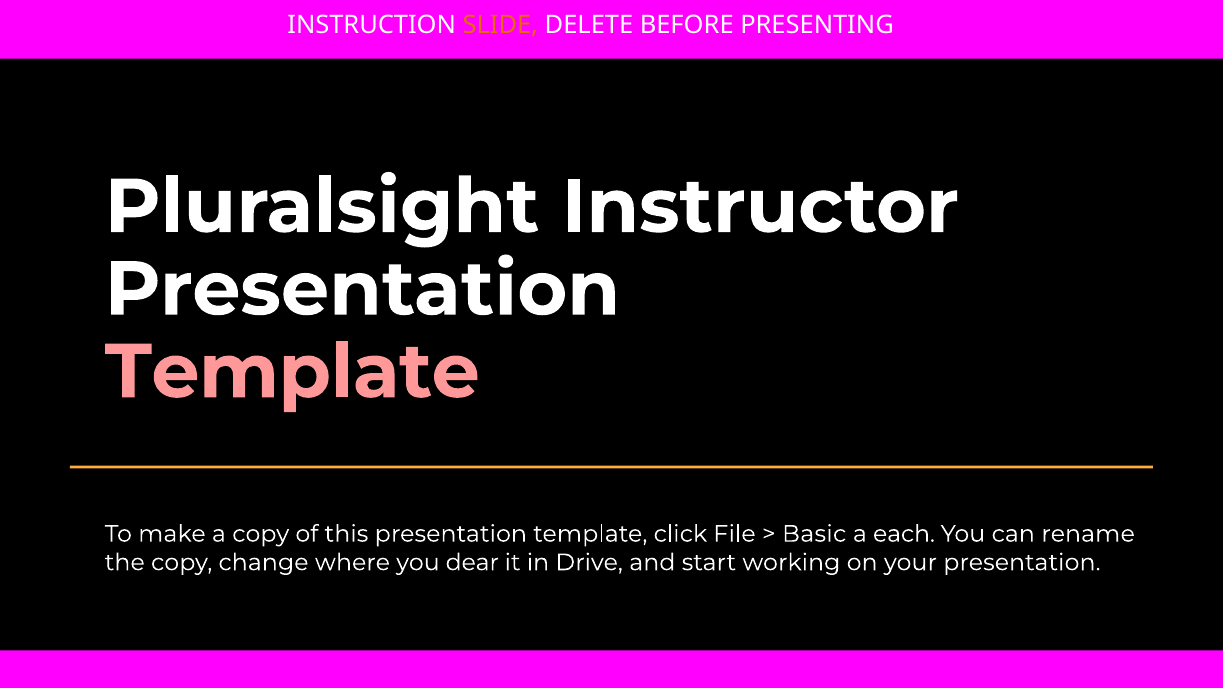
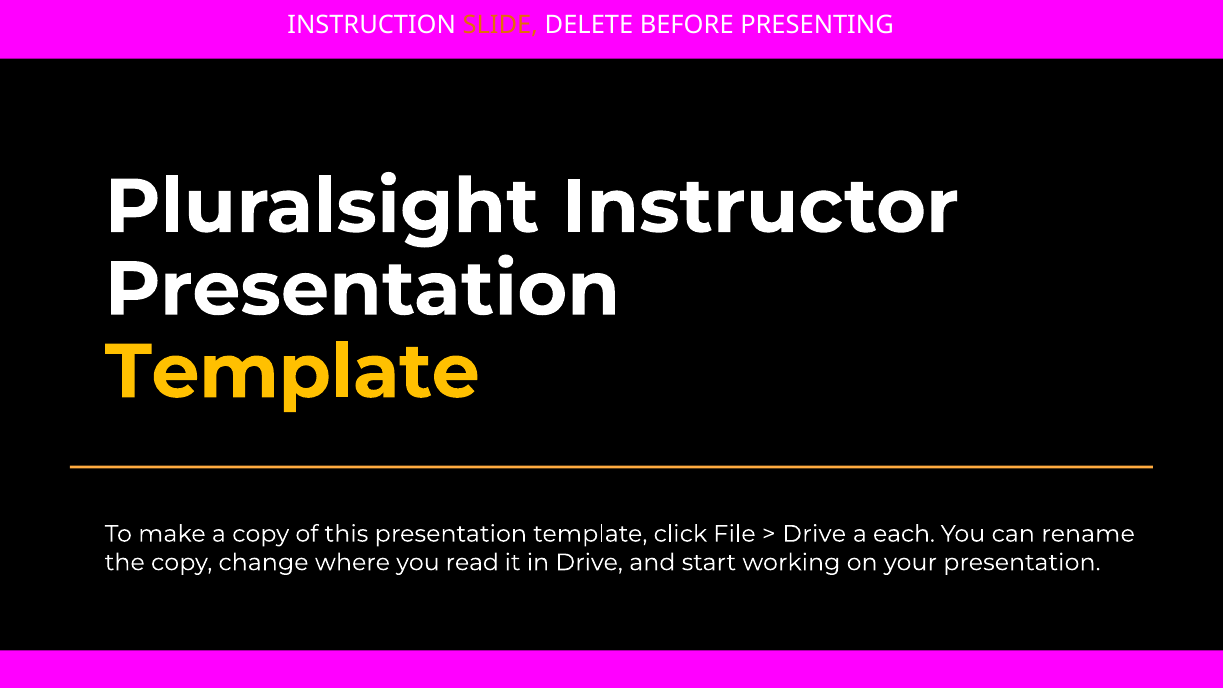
Template at (292, 372) colour: pink -> yellow
Basic at (814, 534): Basic -> Drive
dear: dear -> read
